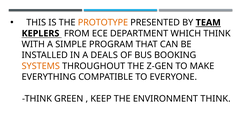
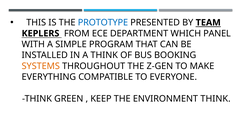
PROTOTYPE colour: orange -> blue
WHICH THINK: THINK -> PANEL
A DEALS: DEALS -> THINK
